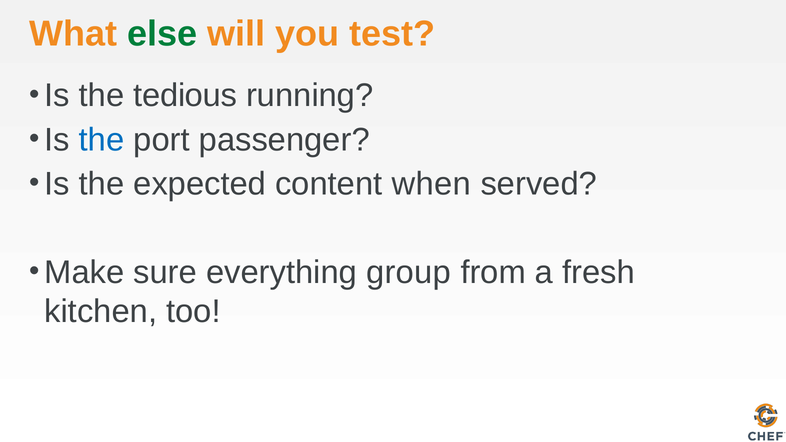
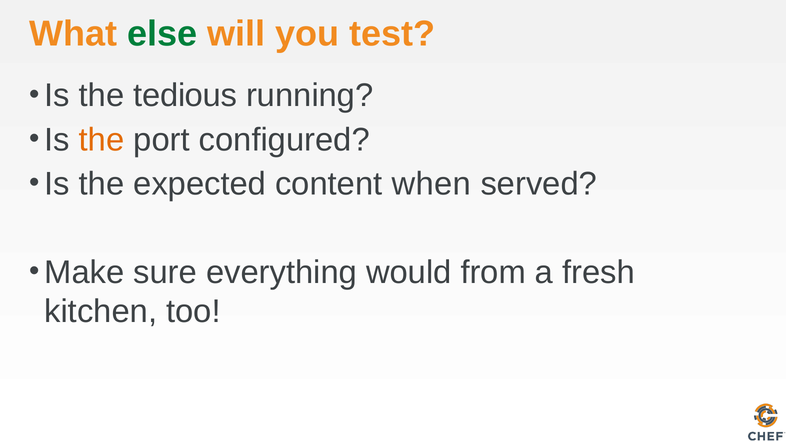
the at (102, 140) colour: blue -> orange
passenger: passenger -> configured
group: group -> would
